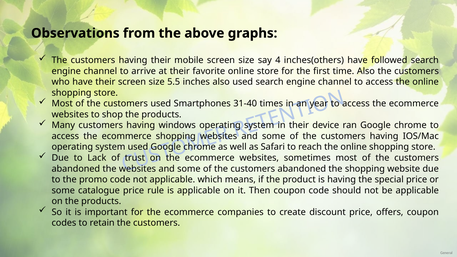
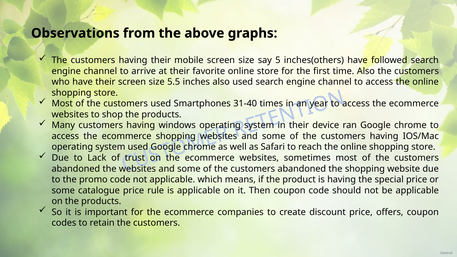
4: 4 -> 5
